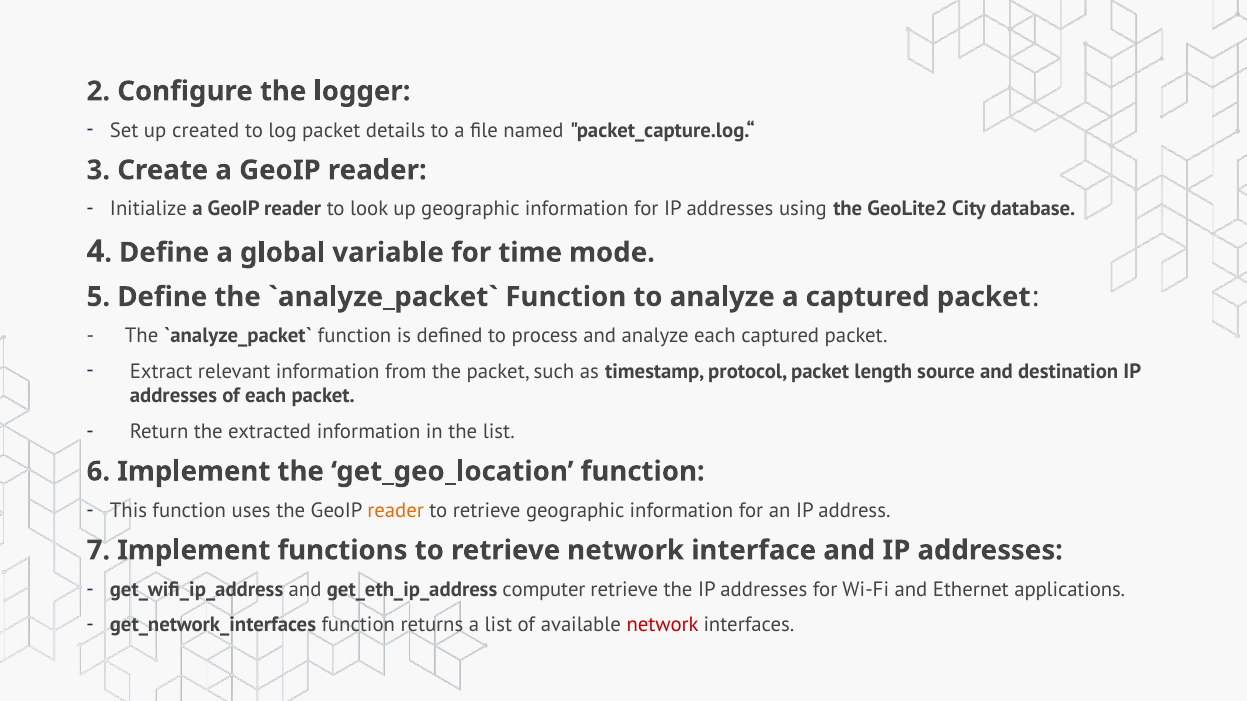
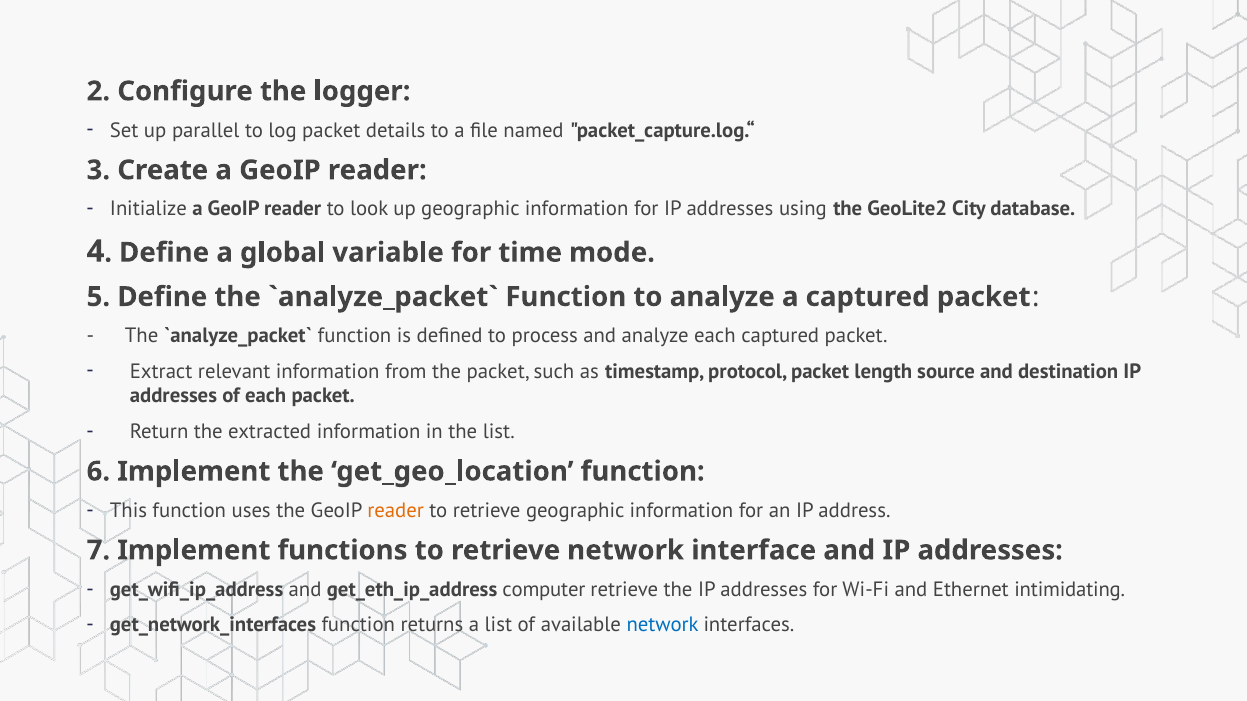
created: created -> parallel
applications: applications -> intimidating
network at (663, 625) colour: red -> blue
